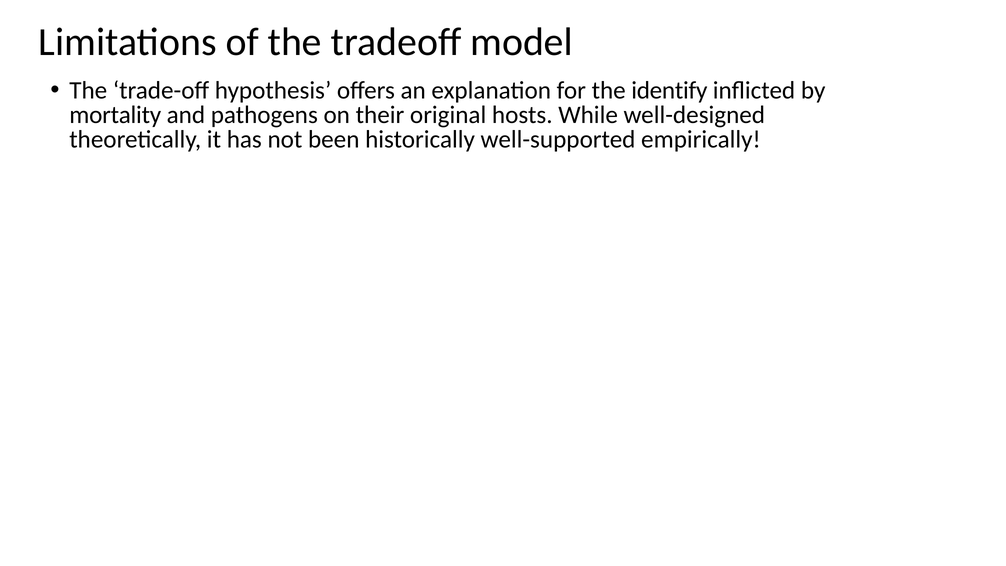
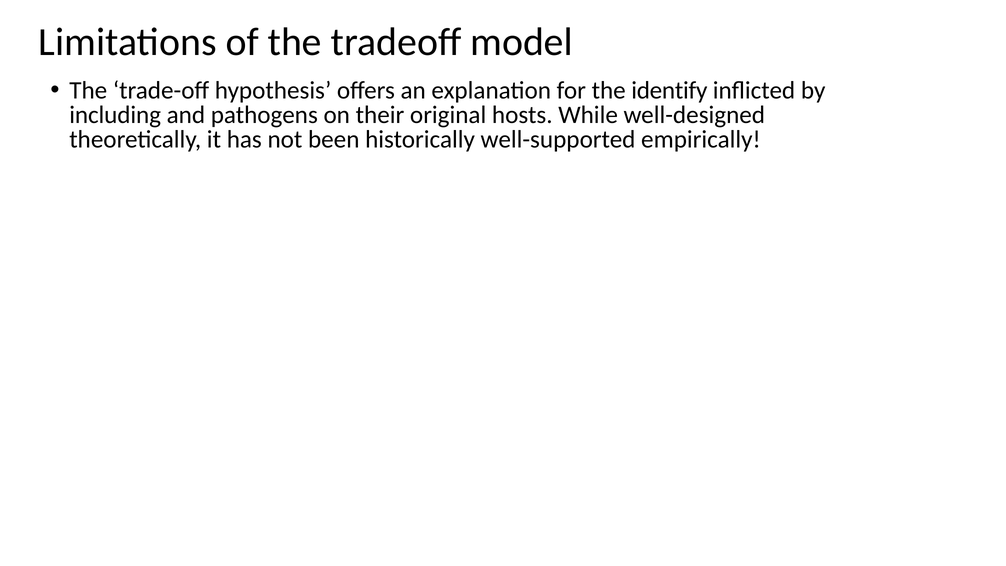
mortality at (115, 115): mortality -> including
